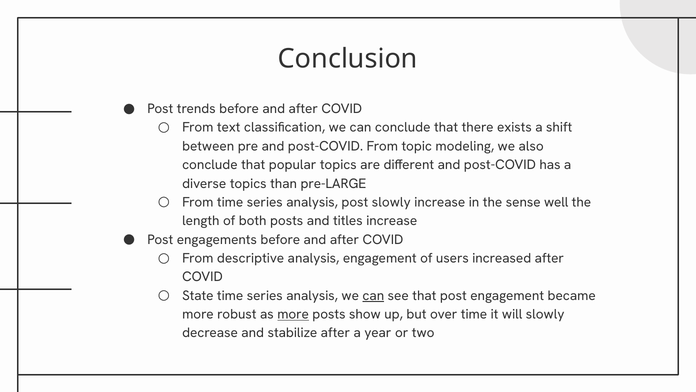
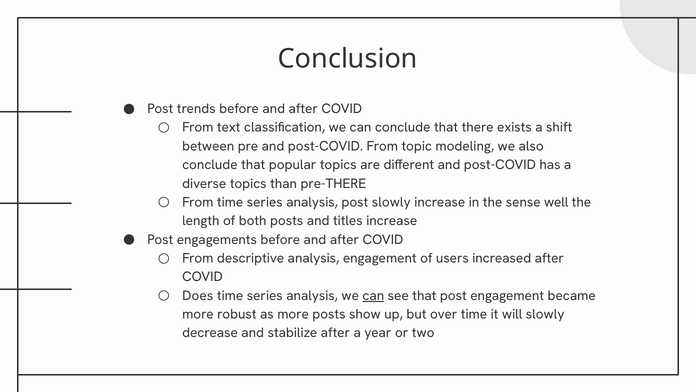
pre-LARGE: pre-LARGE -> pre-THERE
State: State -> Does
more at (293, 314) underline: present -> none
